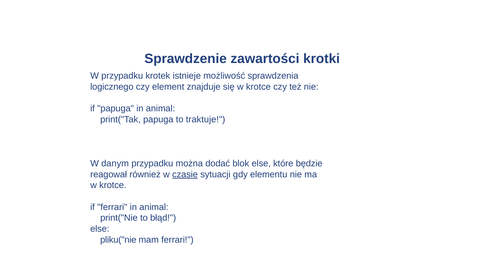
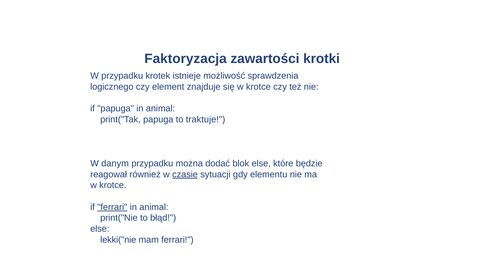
Sprawdzenie: Sprawdzenie -> Faktoryzacja
ferrari at (112, 207) underline: none -> present
pliku("nie: pliku("nie -> lekki("nie
